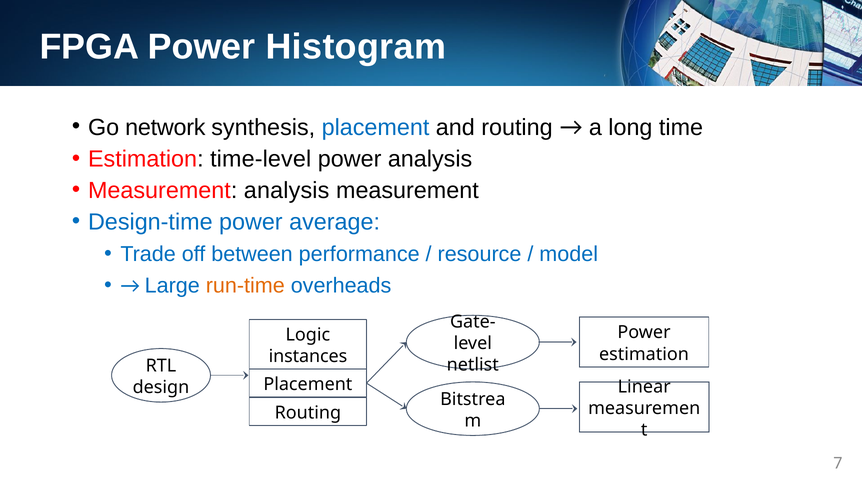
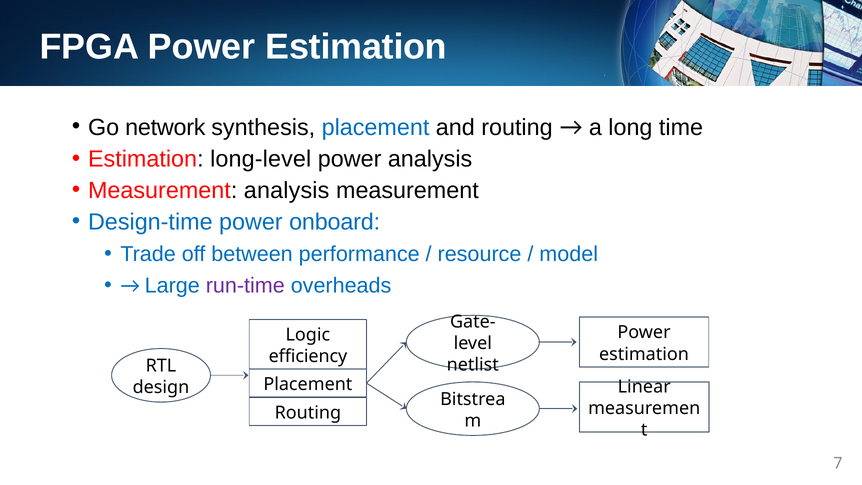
FPGA Power Histogram: Histogram -> Estimation
time-level: time-level -> long-level
average: average -> onboard
run-time colour: orange -> purple
instances: instances -> efficiency
